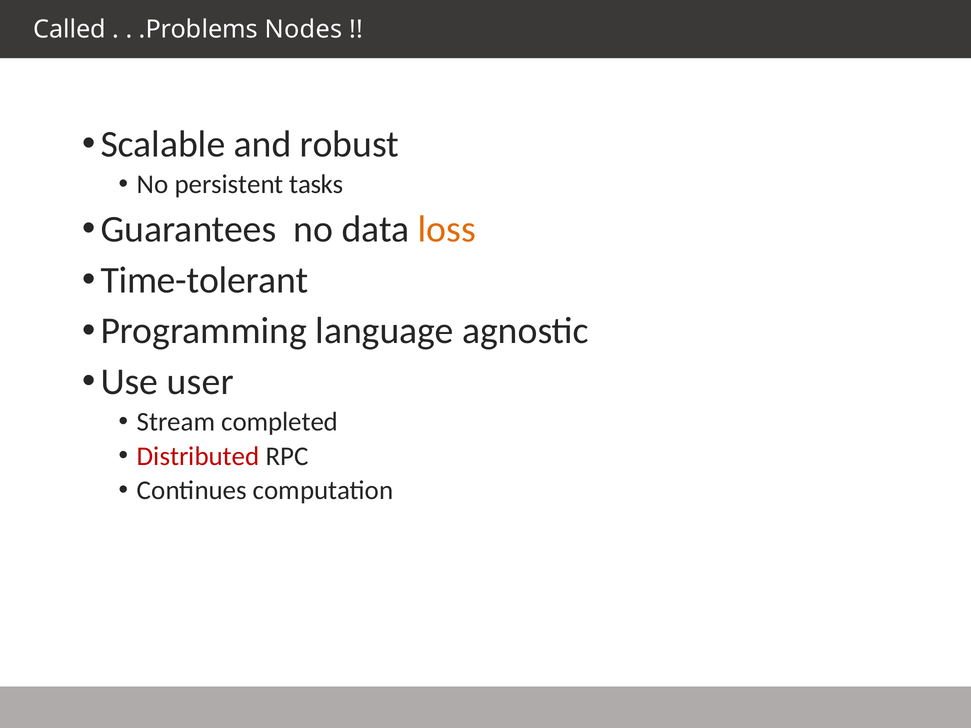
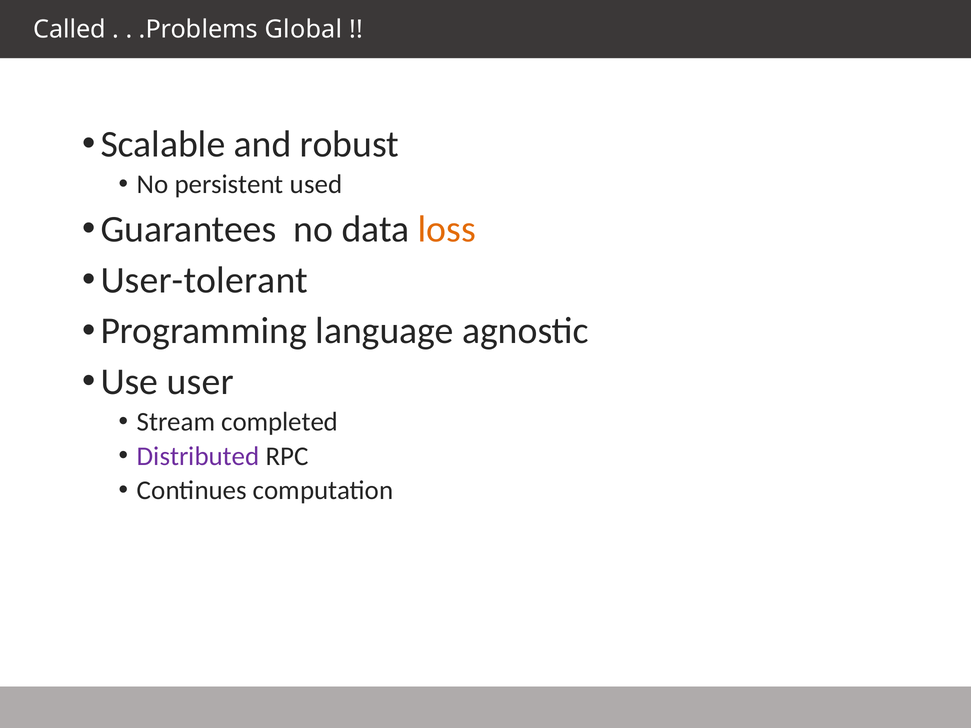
Nodes: Nodes -> Global
tasks: tasks -> used
Time-tolerant: Time-tolerant -> User-tolerant
Distributed colour: red -> purple
